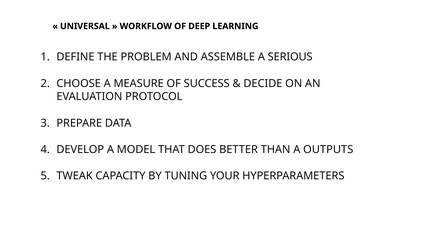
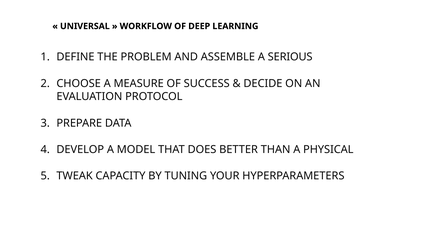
OUTPUTS: OUTPUTS -> PHYSICAL
